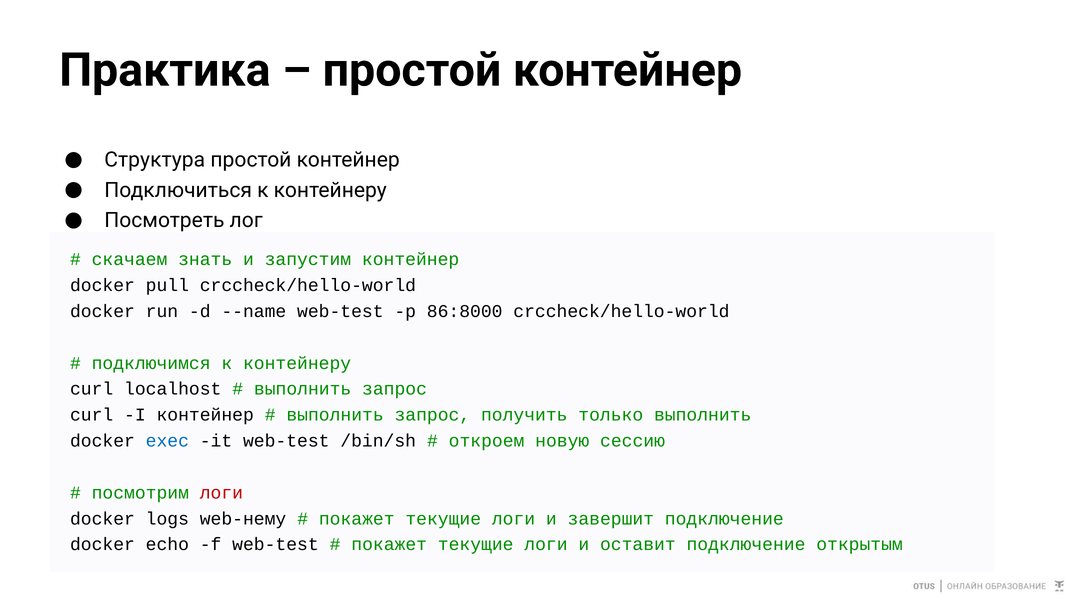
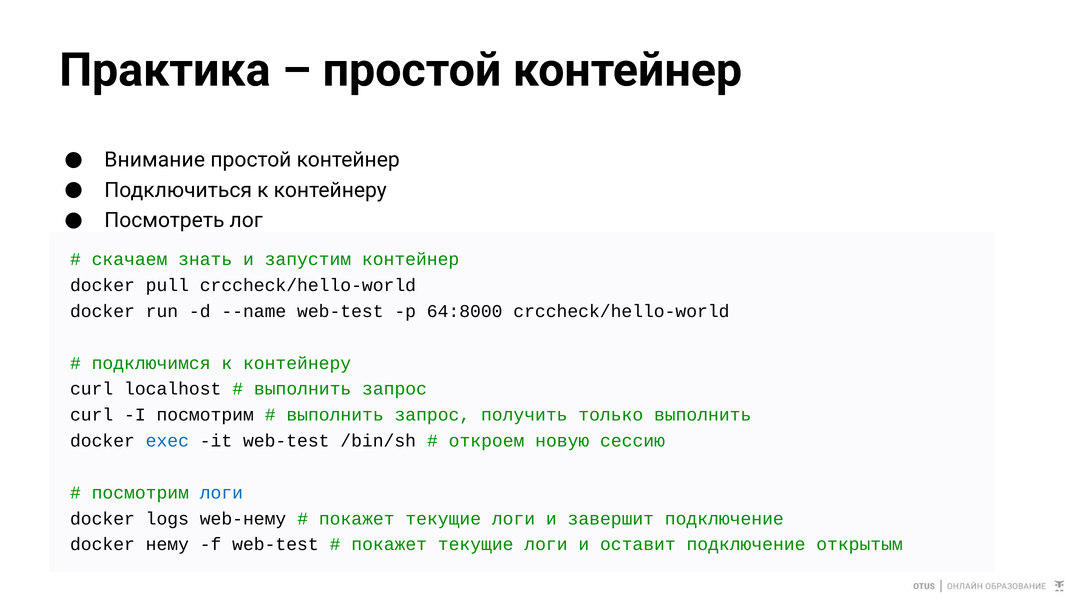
Структура: Структура -> Внимание
86:8000: 86:8000 -> 64:8000
I контейнер: контейнер -> посмотрим
логи at (221, 493) colour: red -> blue
echo: echo -> нему
